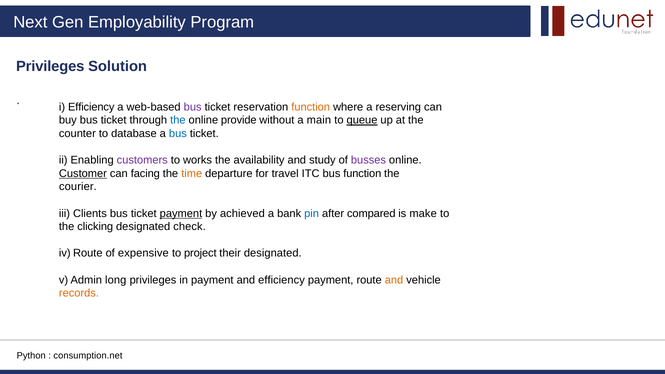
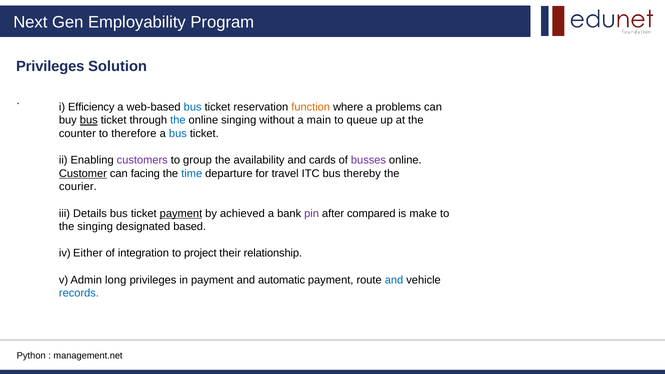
bus at (193, 107) colour: purple -> blue
reserving: reserving -> problems
bus at (89, 120) underline: none -> present
online provide: provide -> singing
queue underline: present -> none
database: database -> therefore
works: works -> group
study: study -> cards
time colour: orange -> blue
bus function: function -> thereby
Clients: Clients -> Details
pin colour: blue -> purple
the clicking: clicking -> singing
check: check -> based
iv Route: Route -> Either
expensive: expensive -> integration
their designated: designated -> relationship
and efficiency: efficiency -> automatic
and at (394, 280) colour: orange -> blue
records colour: orange -> blue
consumption.net: consumption.net -> management.net
